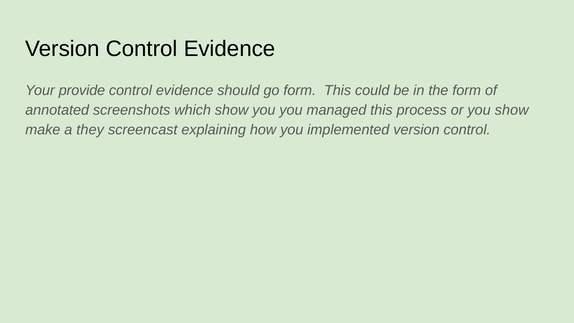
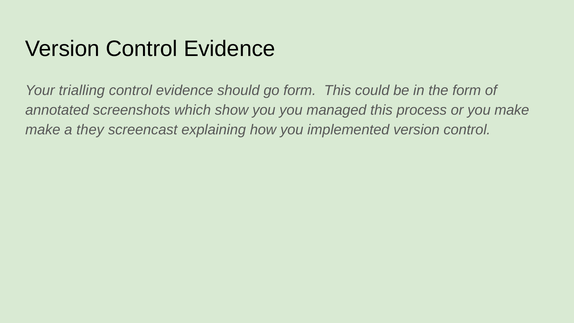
provide: provide -> trialling
you show: show -> make
